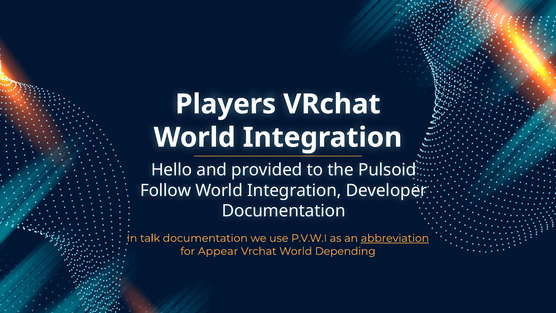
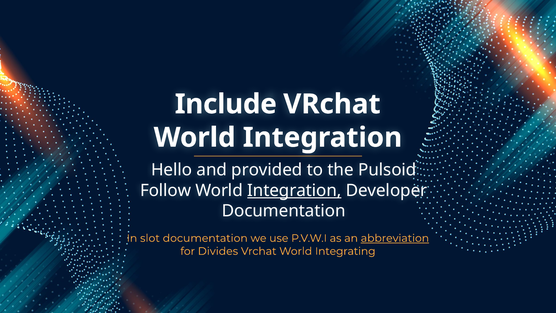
Players: Players -> Include
Integration at (294, 190) underline: none -> present
talk: talk -> slot
Appear: Appear -> Divides
Depending: Depending -> Integrating
